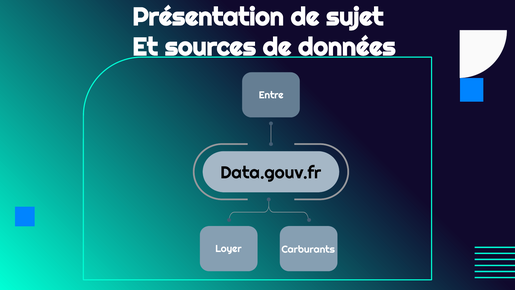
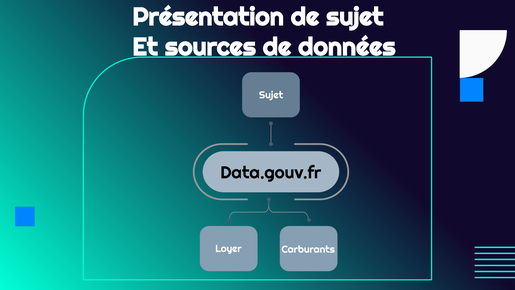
Entre at (271, 95): Entre -> Sujet
